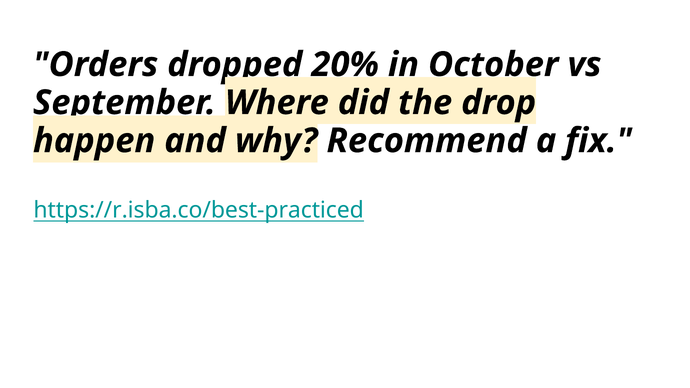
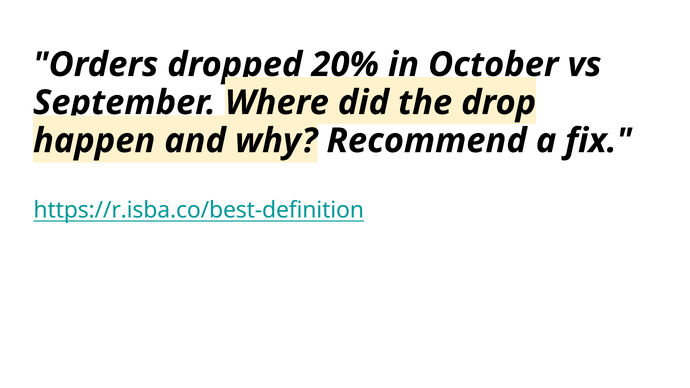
https://r.isba.co/best-practiced: https://r.isba.co/best-practiced -> https://r.isba.co/best-definition
